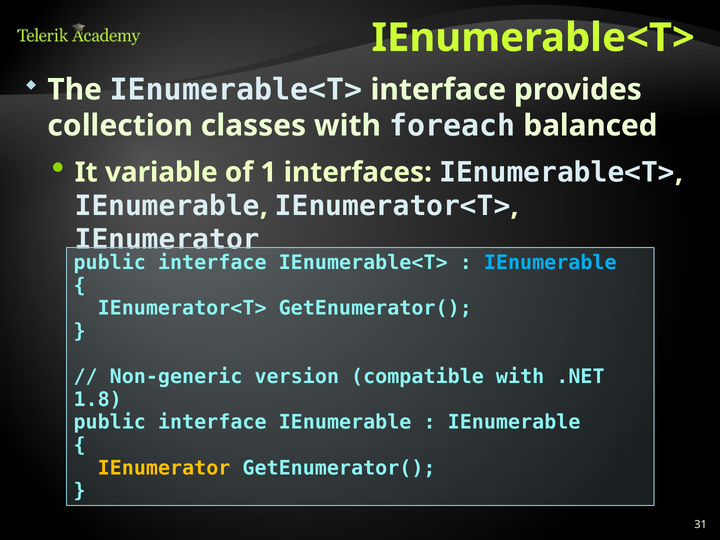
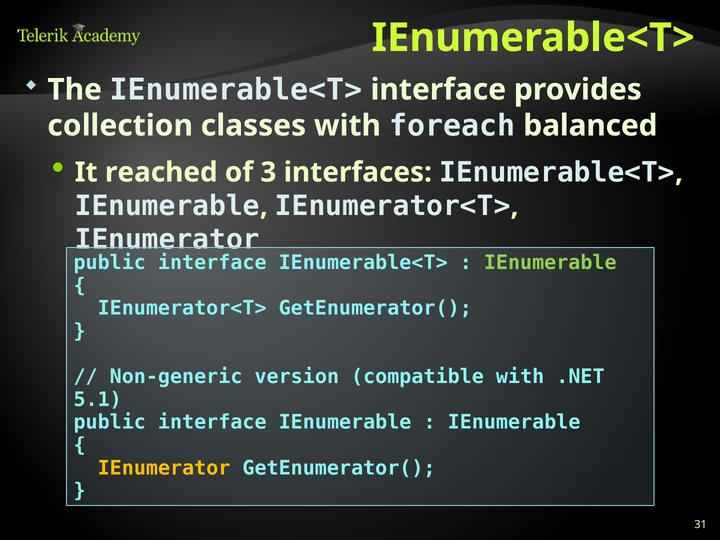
variable: variable -> reached
1: 1 -> 3
IEnumerable at (550, 263) colour: light blue -> light green
1.8: 1.8 -> 5.1
